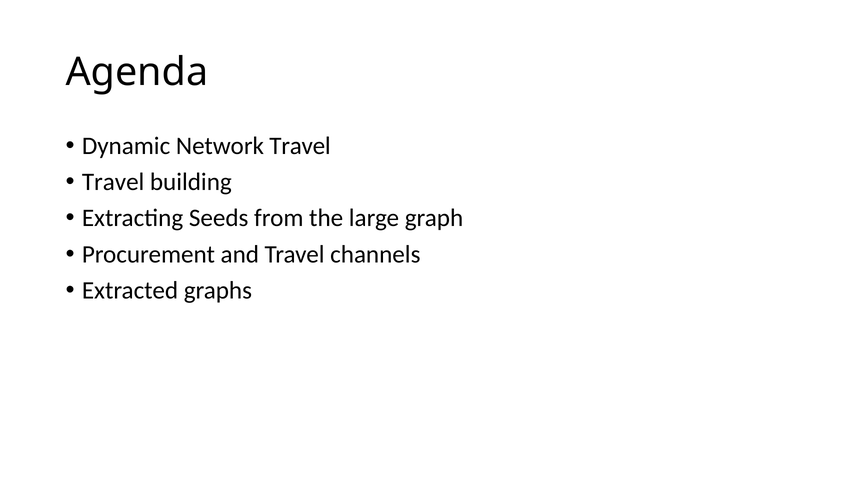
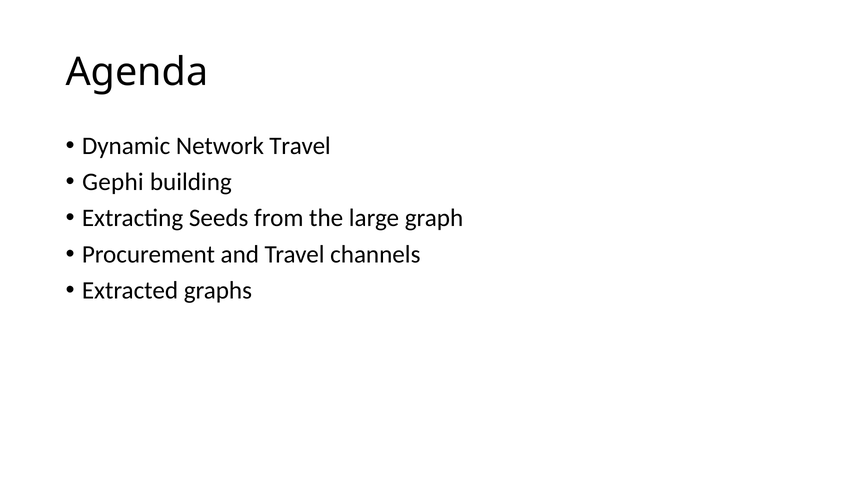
Travel at (113, 182): Travel -> Gephi
